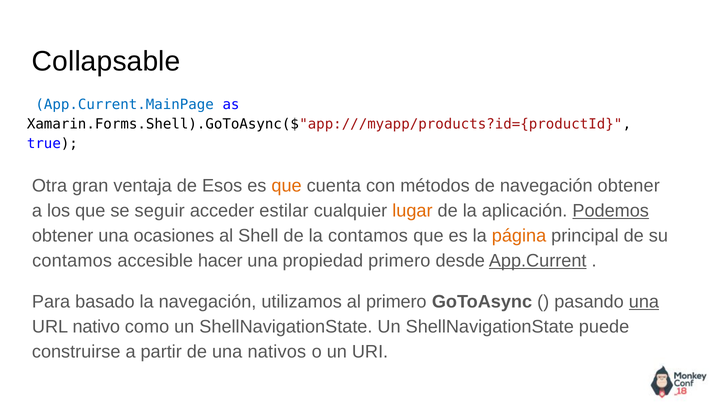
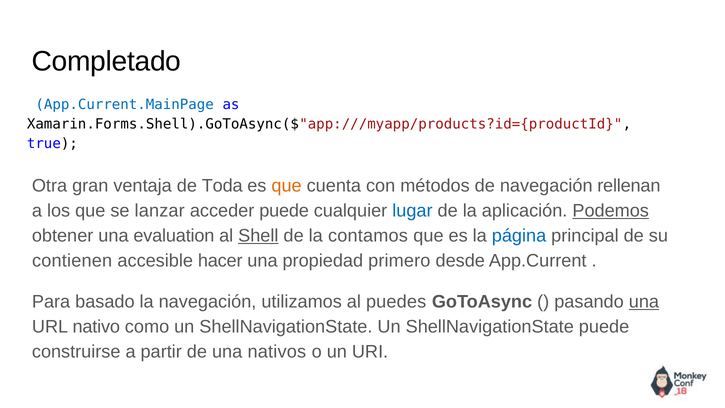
Collapsable: Collapsable -> Completado
Esos: Esos -> Toda
navegación obtener: obtener -> rellenan
seguir: seguir -> lanzar
acceder estilar: estilar -> puede
lugar colour: orange -> blue
ocasiones: ocasiones -> evaluation
Shell underline: none -> present
página colour: orange -> blue
contamos at (72, 260): contamos -> contienen
App.Current underline: present -> none
al primero: primero -> puedes
